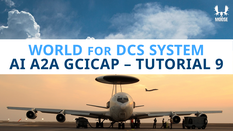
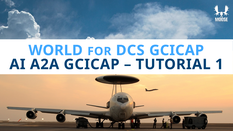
DCS SYSTEM: SYSTEM -> GCICAP
9: 9 -> 1
